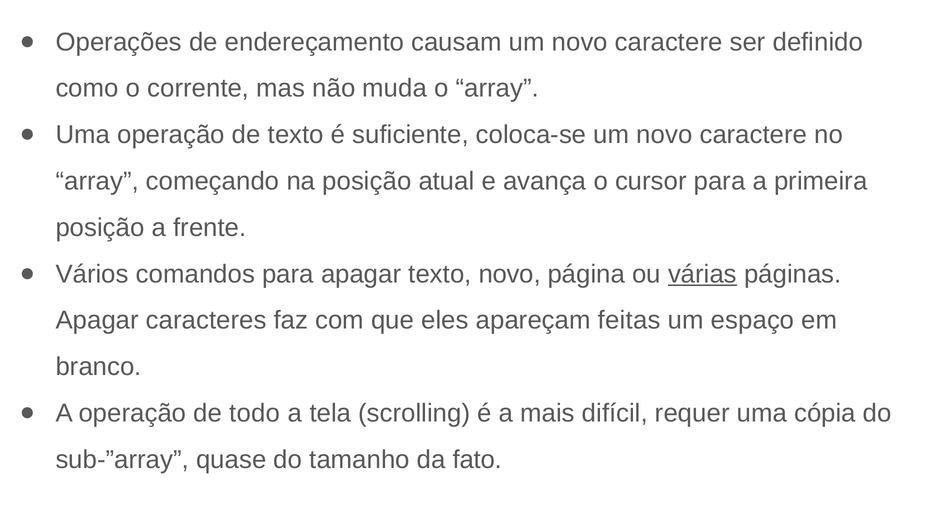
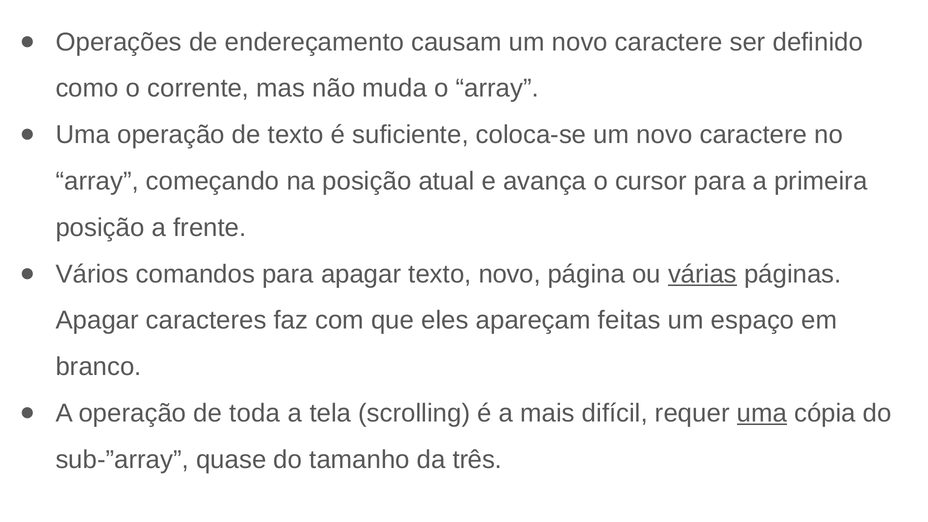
todo: todo -> toda
uma at (762, 413) underline: none -> present
fato: fato -> três
